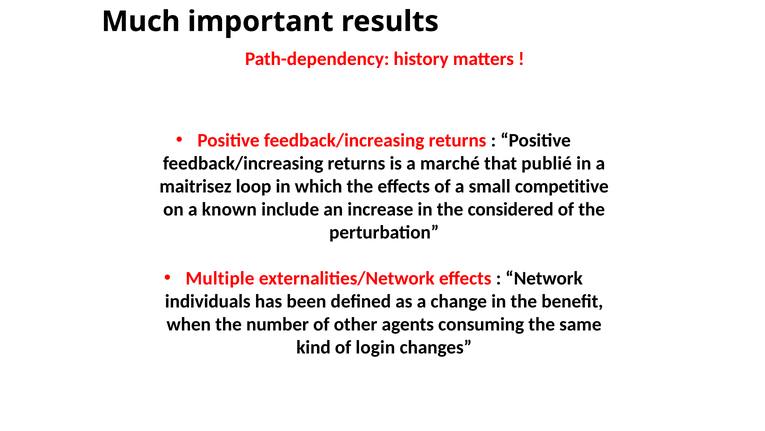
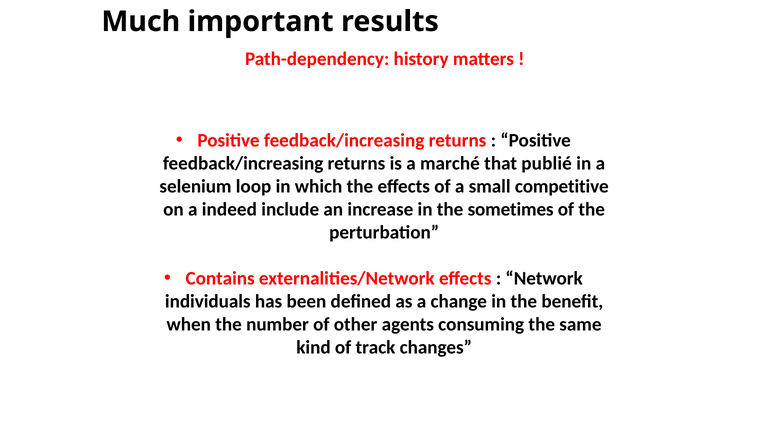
maitrisez: maitrisez -> selenium
known: known -> indeed
considered: considered -> sometimes
Multiple: Multiple -> Contains
login: login -> track
